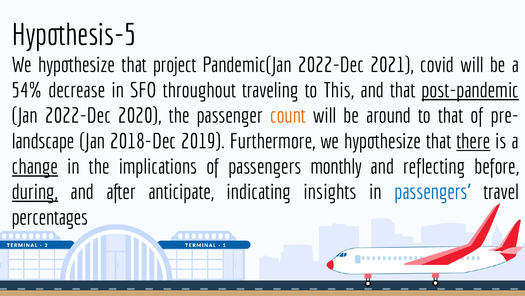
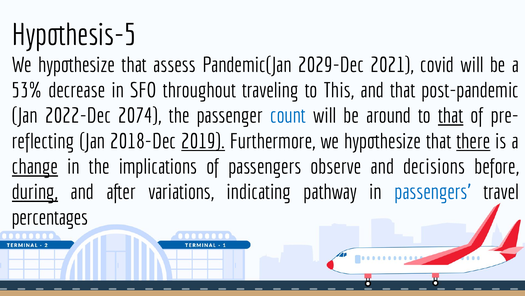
project: project -> assess
Pandemic(Jan 2022-Dec: 2022-Dec -> 2029-Dec
54%: 54% -> 53%
post-pandemic underline: present -> none
2020: 2020 -> 2074
count colour: orange -> blue
that at (451, 116) underline: none -> present
landscape: landscape -> reflecting
2019 underline: none -> present
monthly: monthly -> observe
reflecting: reflecting -> decisions
anticipate: anticipate -> variations
insights: insights -> pathway
